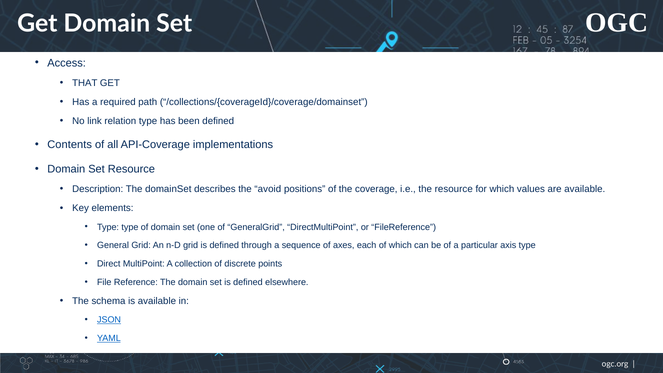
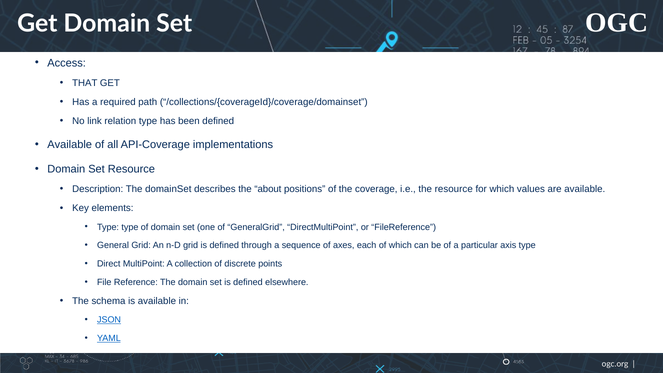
Contents at (70, 145): Contents -> Available
avoid: avoid -> about
